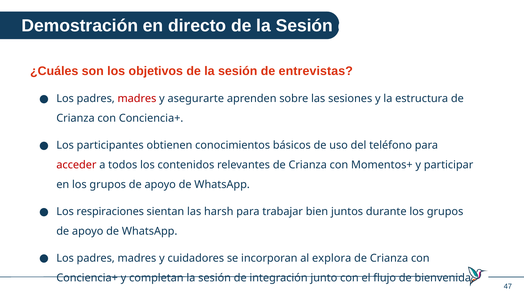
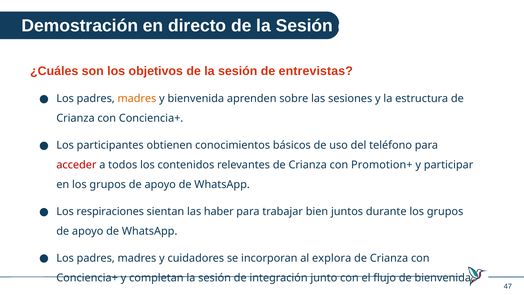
madres at (137, 99) colour: red -> orange
y asegurarte: asegurarte -> bienvenida
Momentos+: Momentos+ -> Promotion+
harsh: harsh -> haber
